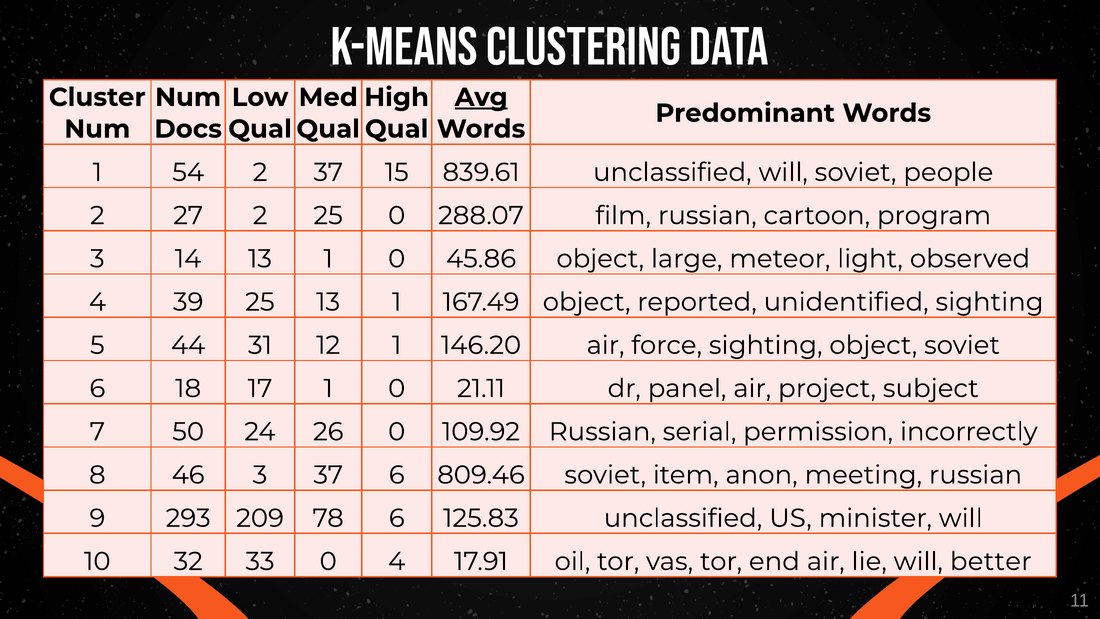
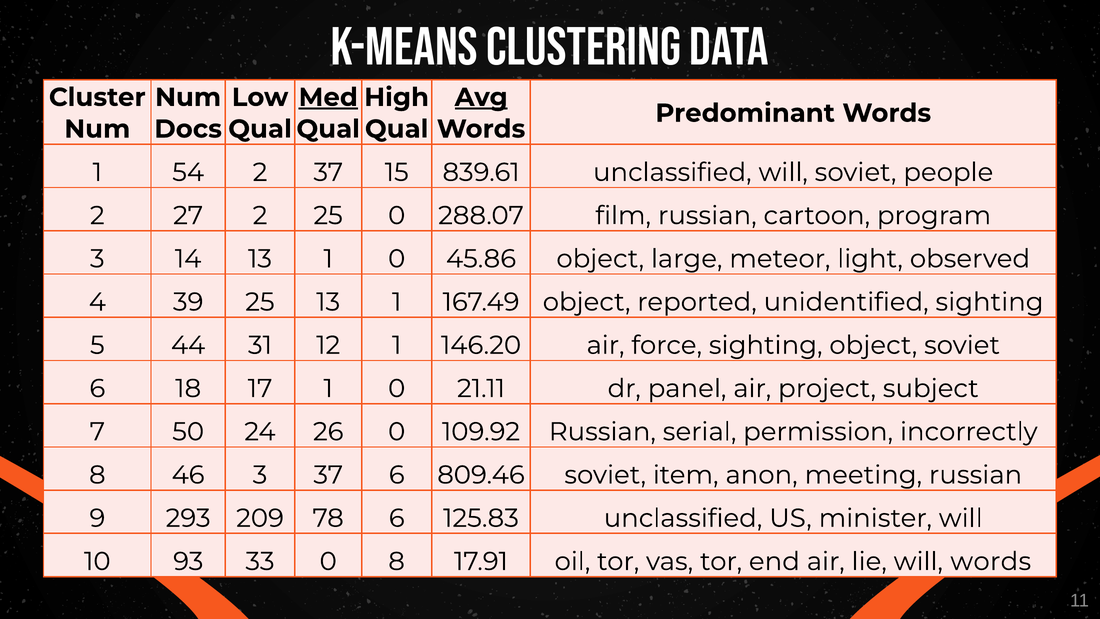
Med underline: none -> present
32: 32 -> 93
0 4: 4 -> 8
will better: better -> words
